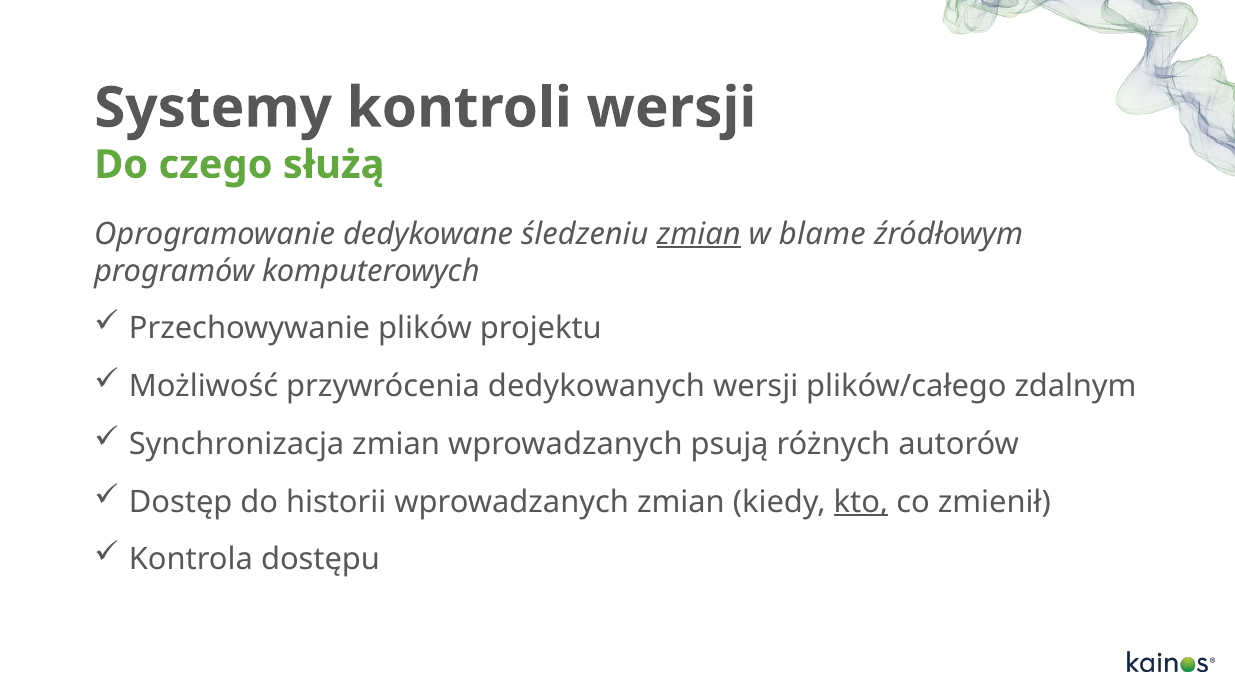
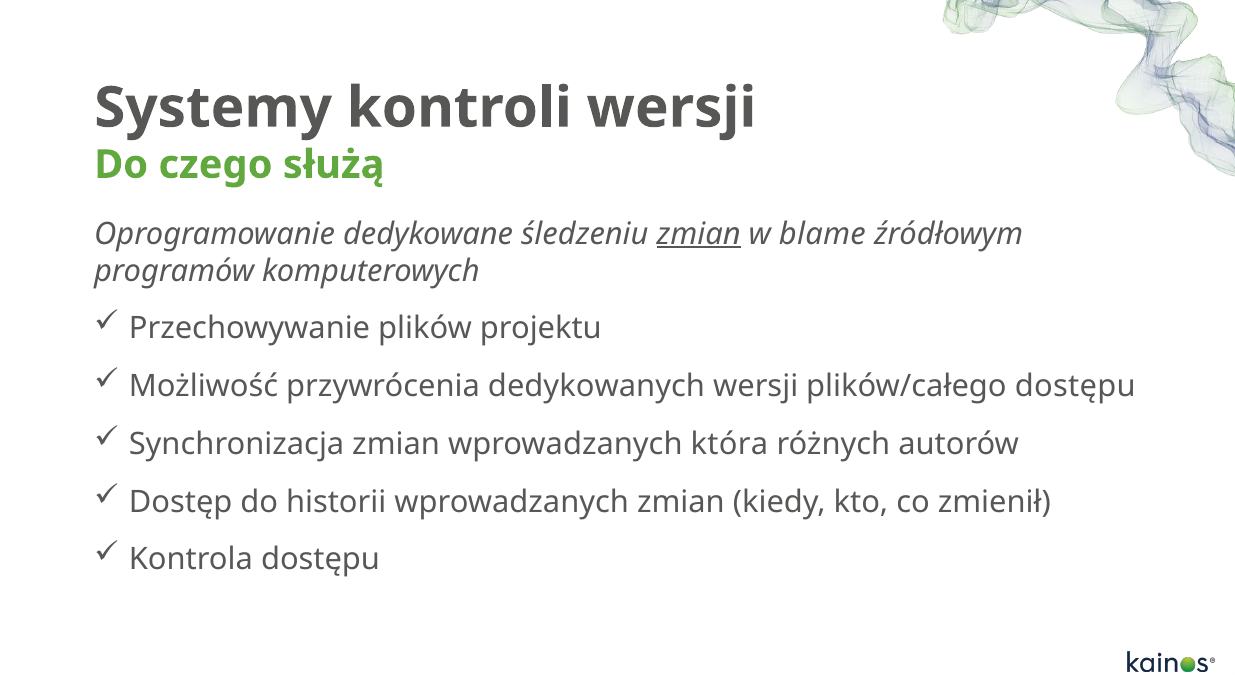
plików/całego zdalnym: zdalnym -> dostępu
psują: psują -> która
kto underline: present -> none
